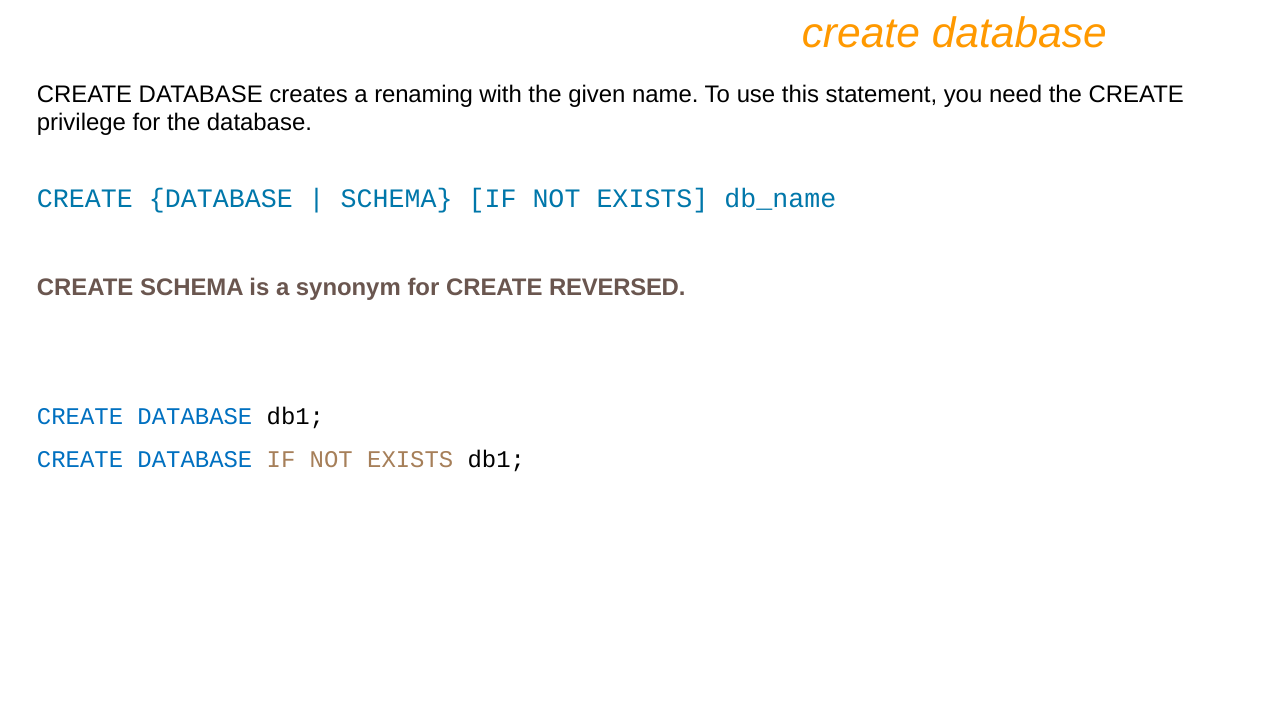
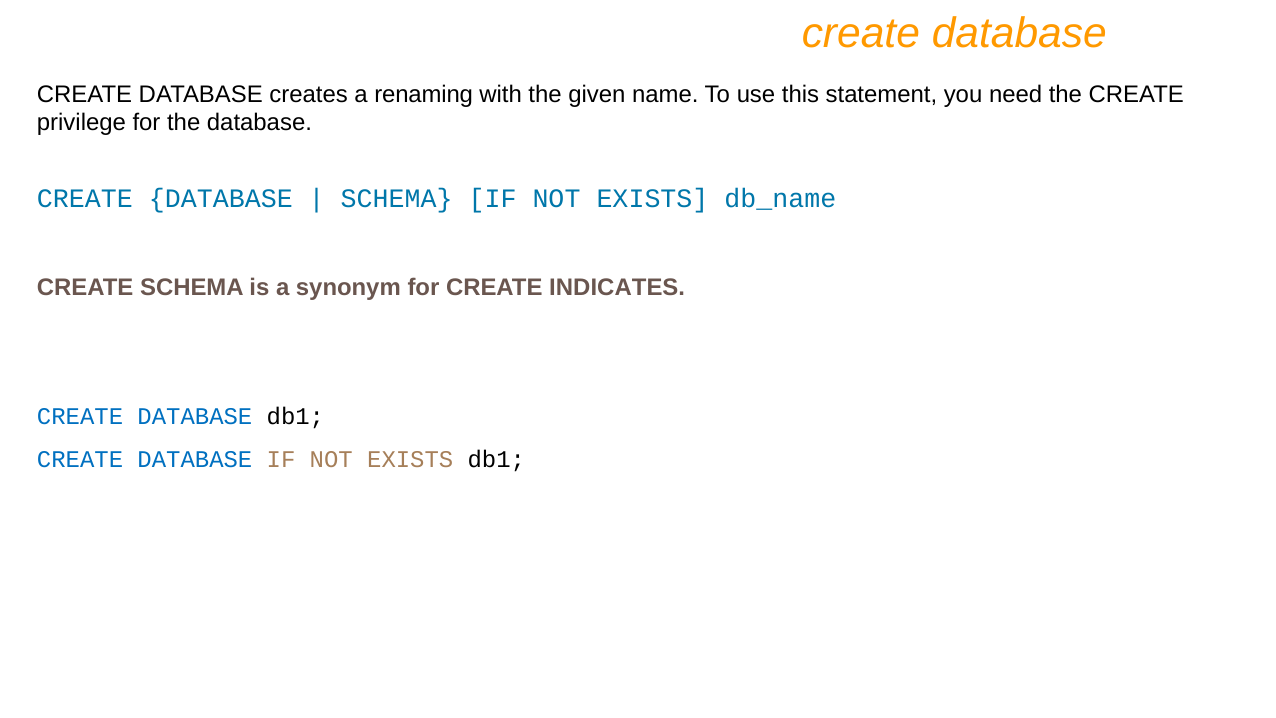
REVERSED: REVERSED -> INDICATES
